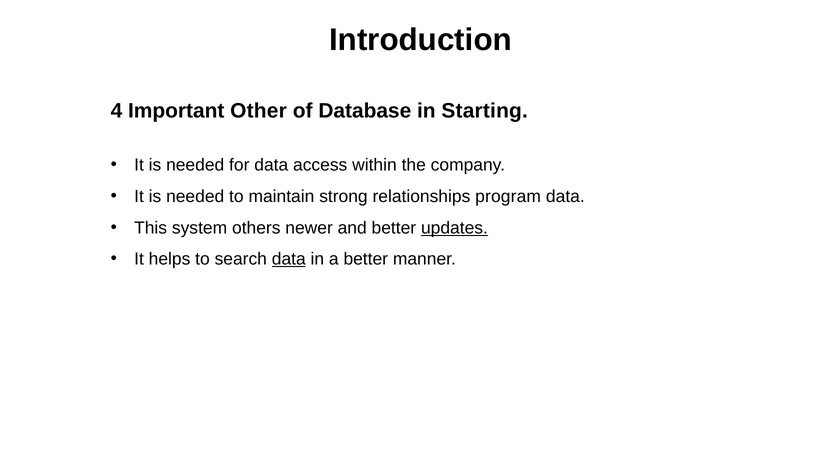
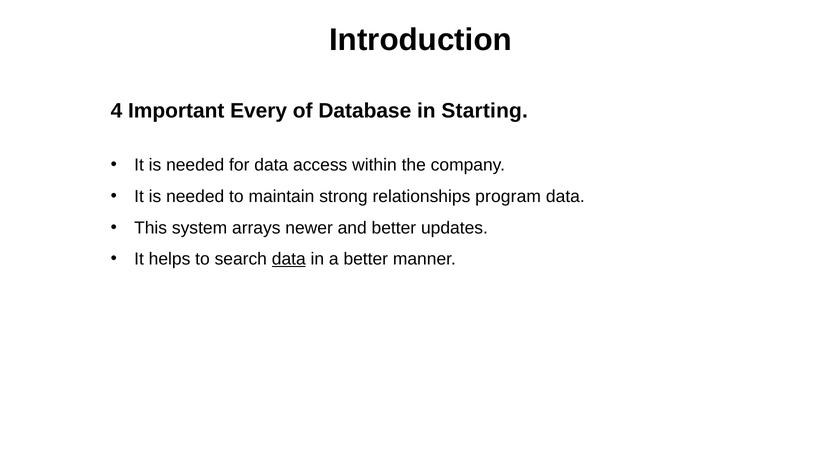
Other: Other -> Every
others: others -> arrays
updates underline: present -> none
